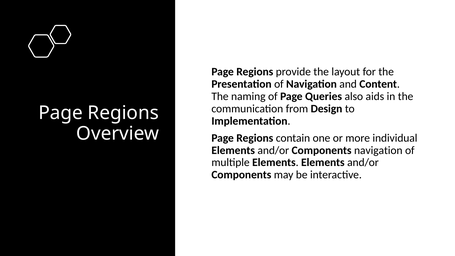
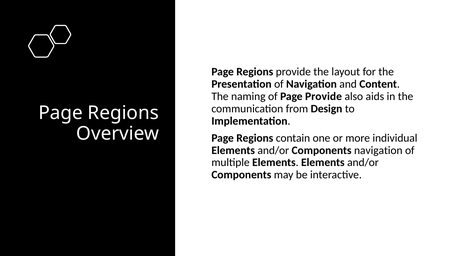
Page Queries: Queries -> Provide
